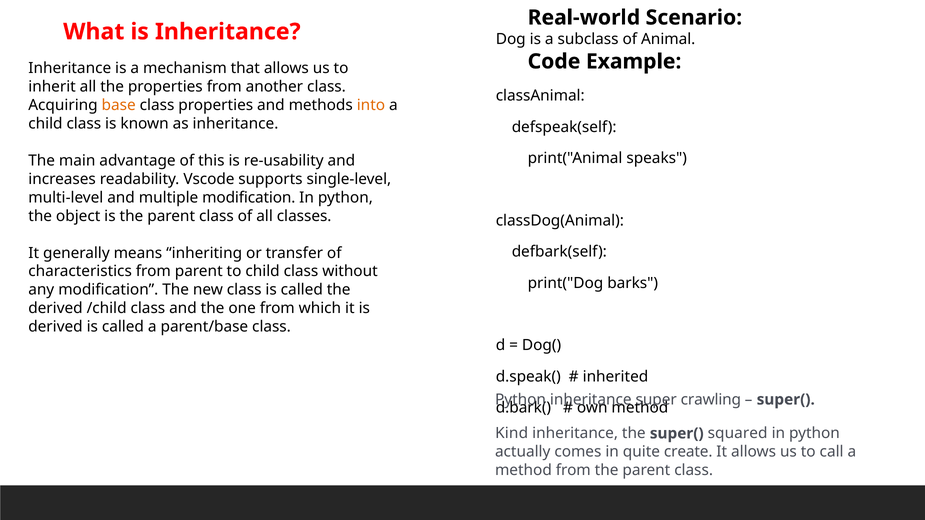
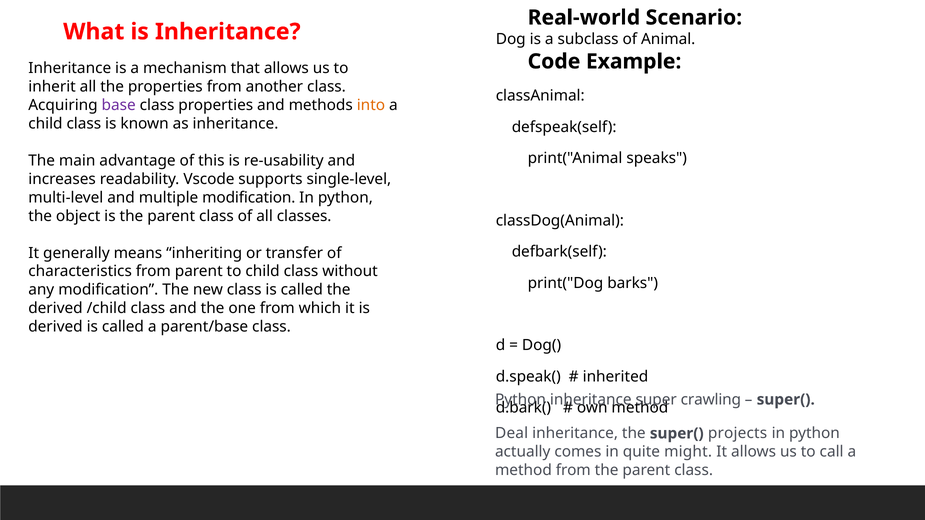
base colour: orange -> purple
Kind: Kind -> Deal
squared: squared -> projects
create: create -> might
